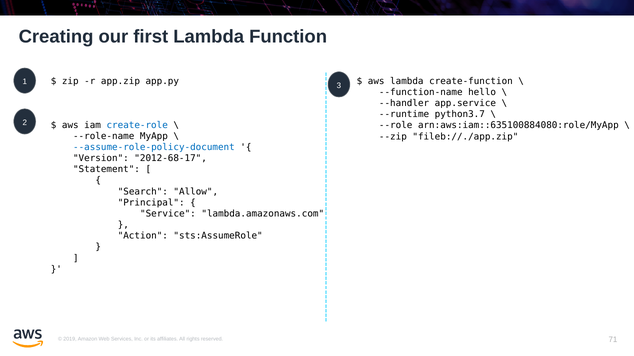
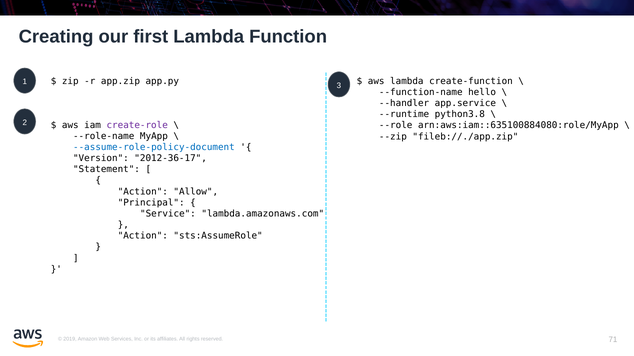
python3.7: python3.7 -> python3.8
create-role colour: blue -> purple
2012-68-17: 2012-68-17 -> 2012-36-17
Search at (143, 192): Search -> Action
